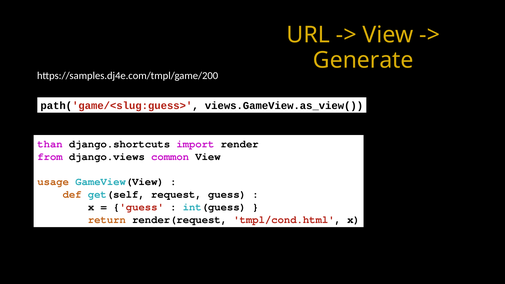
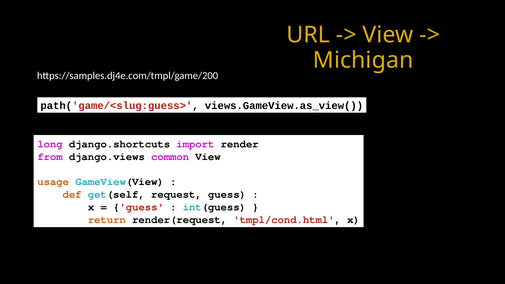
Generate: Generate -> Michigan
than: than -> long
